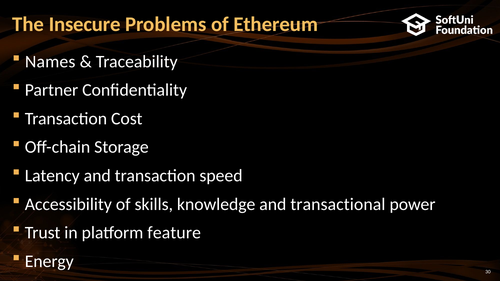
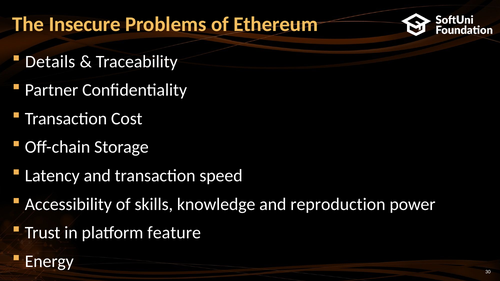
Names: Names -> Details
transactional: transactional -> reproduction
